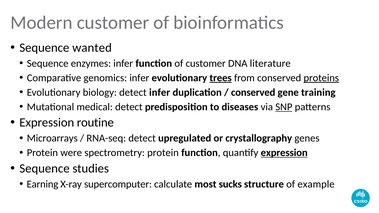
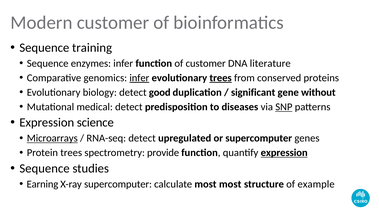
wanted: wanted -> training
infer at (139, 78) underline: none -> present
proteins underline: present -> none
detect infer: infer -> good
conserved at (253, 92): conserved -> significant
training: training -> without
routine: routine -> science
Microarrays underline: none -> present
or crystallography: crystallography -> supercomputer
Protein were: were -> trees
spectrometry protein: protein -> provide
most sucks: sucks -> most
